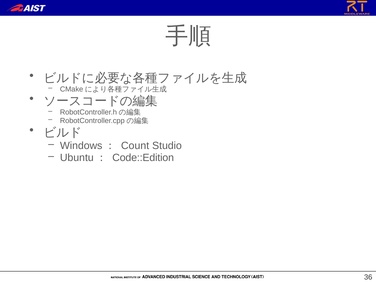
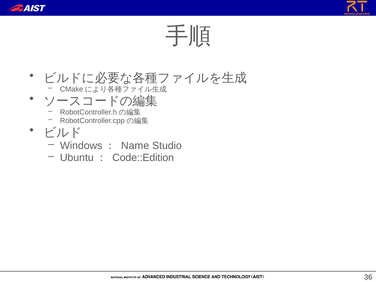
Count: Count -> Name
